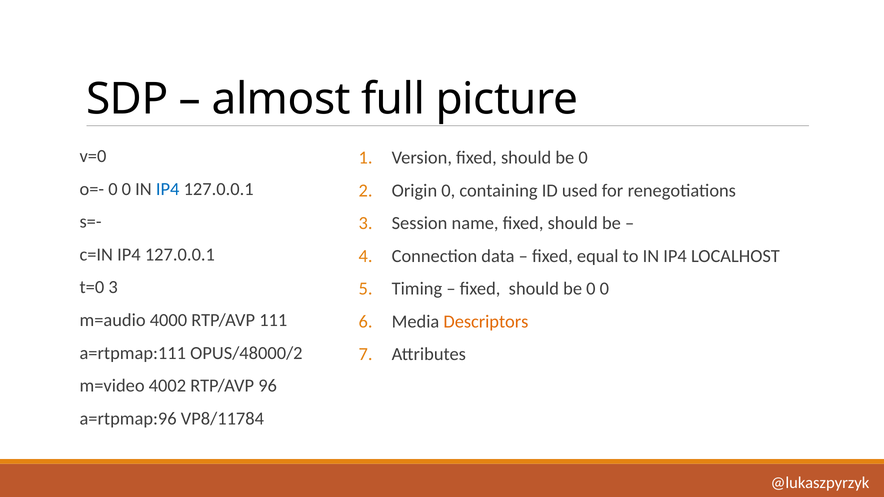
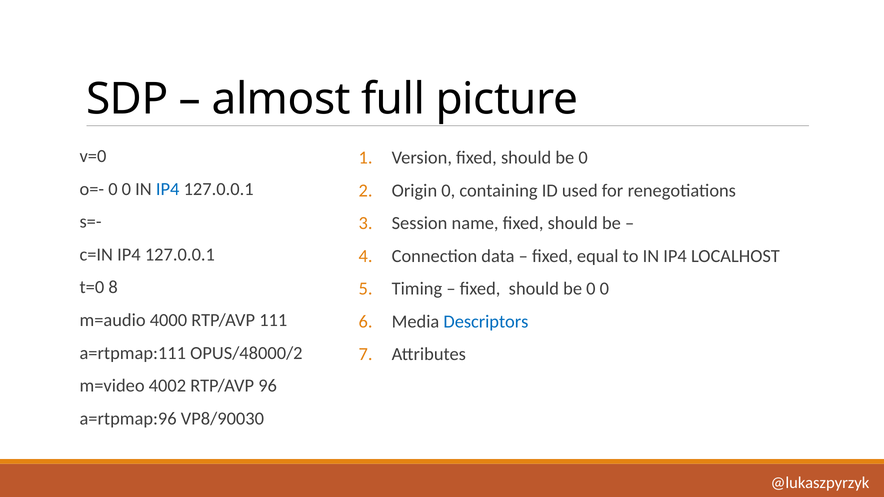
t=0 3: 3 -> 8
Descriptors colour: orange -> blue
VP8/11784: VP8/11784 -> VP8/90030
